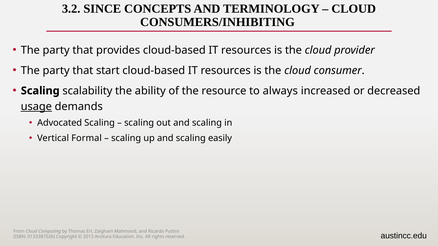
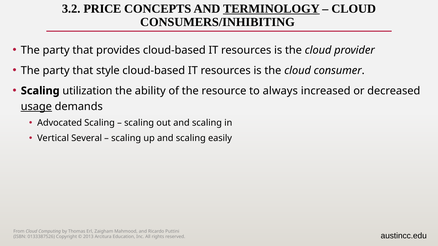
SINCE: SINCE -> PRICE
TERMINOLOGY underline: none -> present
start: start -> style
scalability: scalability -> utilization
Formal: Formal -> Several
